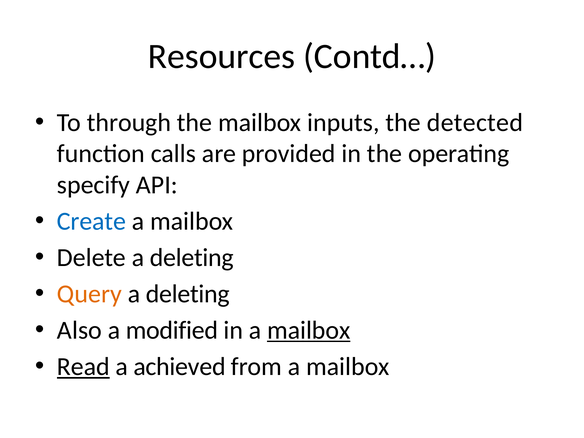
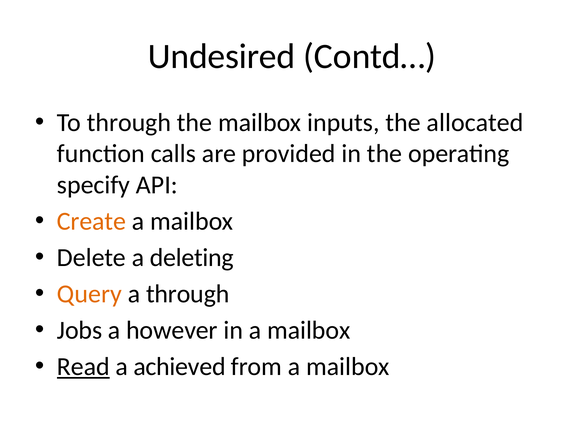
Resources: Resources -> Undesired
detected: detected -> allocated
Create colour: blue -> orange
deleting at (188, 294): deleting -> through
Also: Also -> Jobs
modified: modified -> however
mailbox at (309, 330) underline: present -> none
